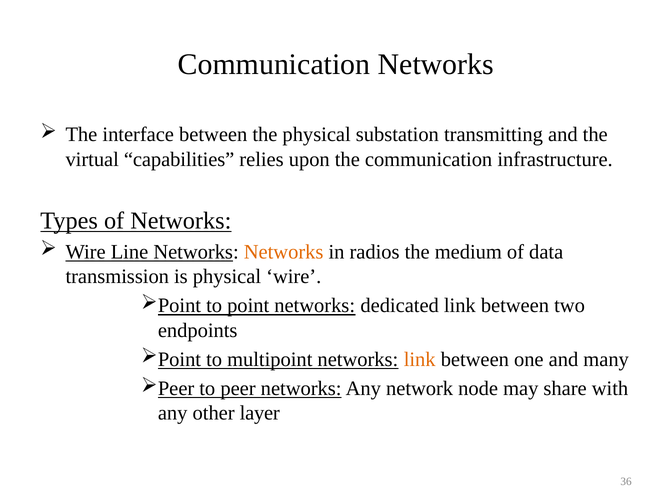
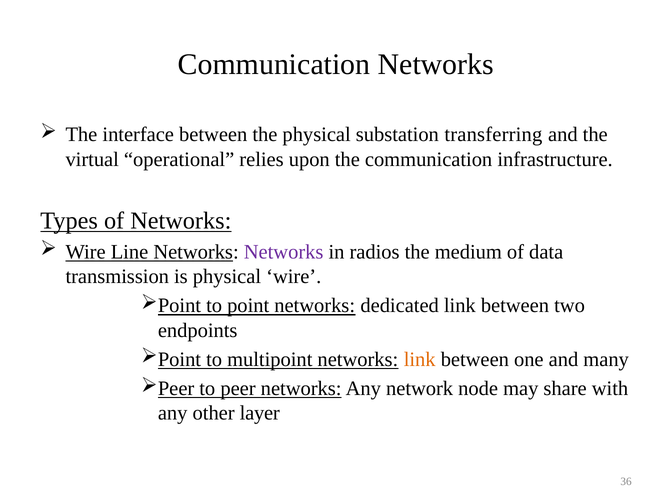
transmitting: transmitting -> transferring
capabilities: capabilities -> operational
Networks at (284, 252) colour: orange -> purple
